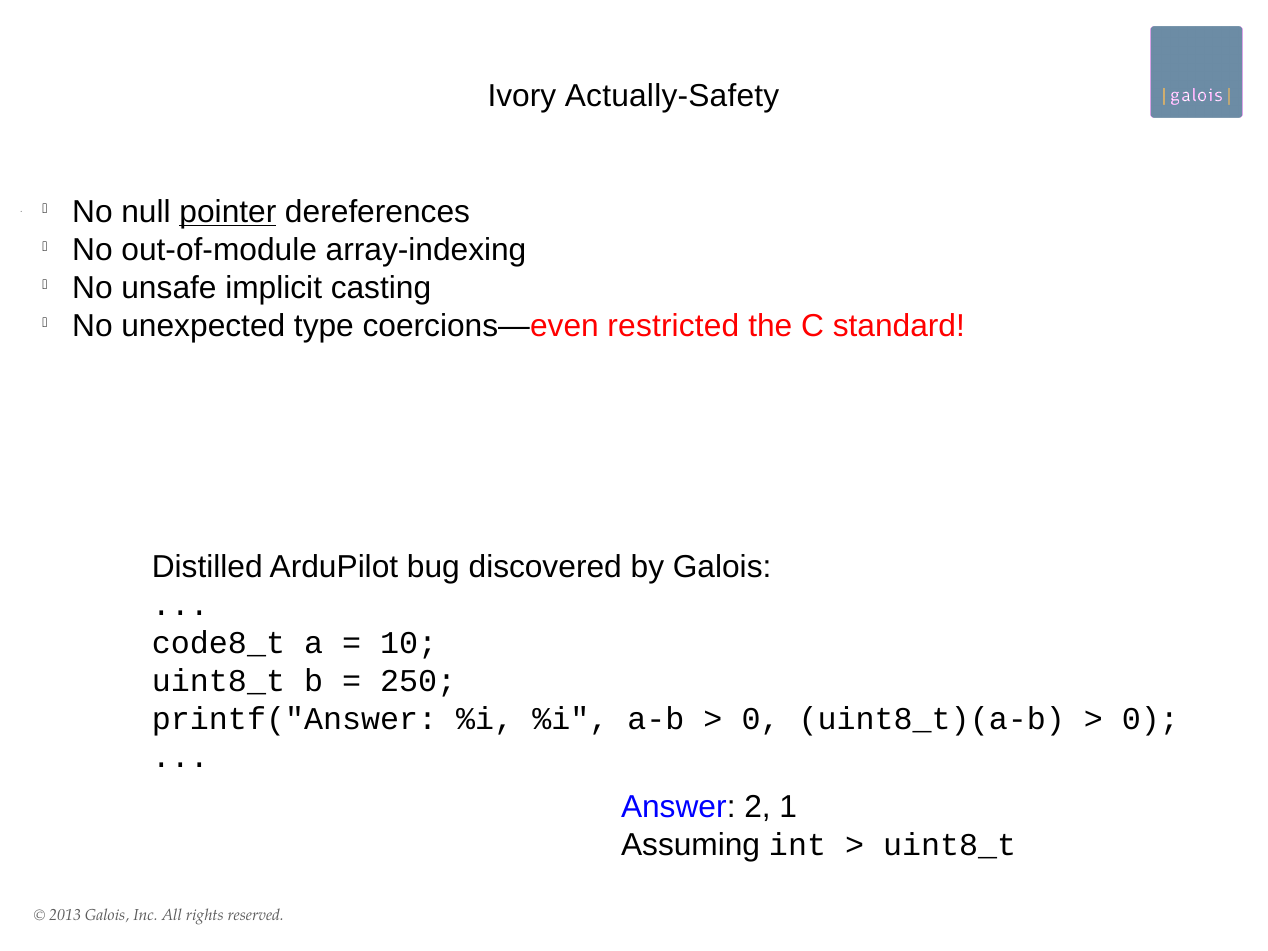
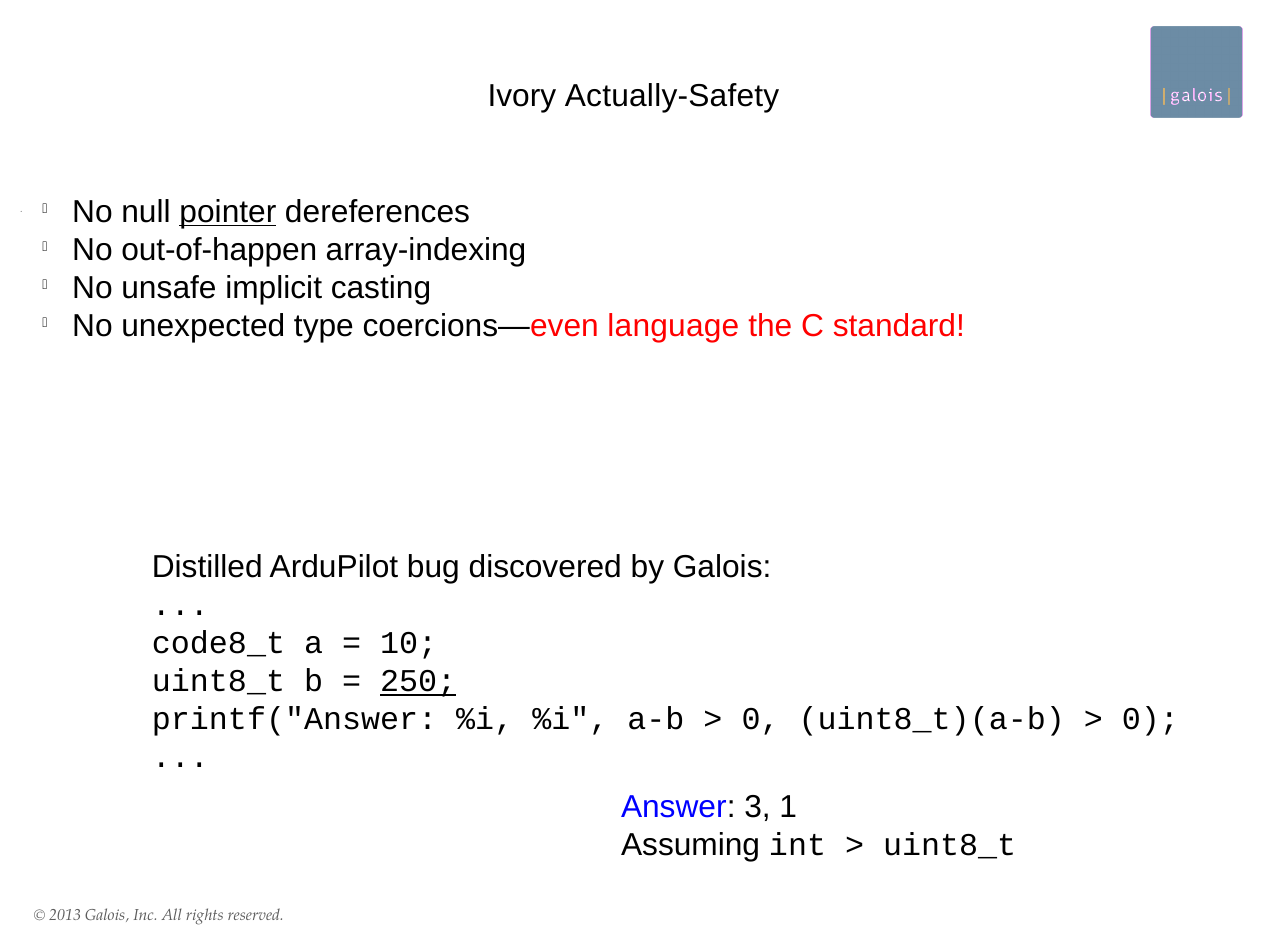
out-of-module: out-of-module -> out-of-happen
restricted: restricted -> language
250 underline: none -> present
2: 2 -> 3
